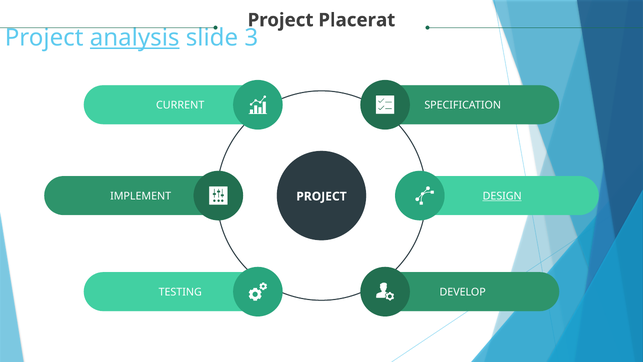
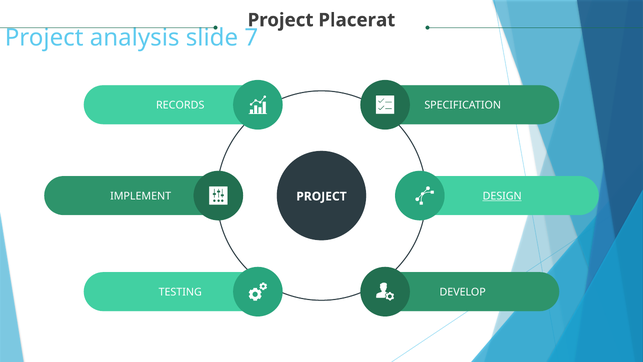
analysis underline: present -> none
3: 3 -> 7
CURRENT: CURRENT -> RECORDS
